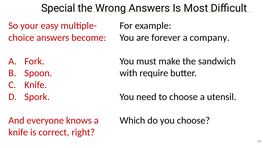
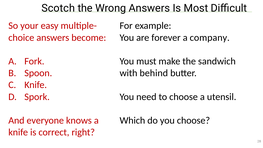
Special: Special -> Scotch
require: require -> behind
